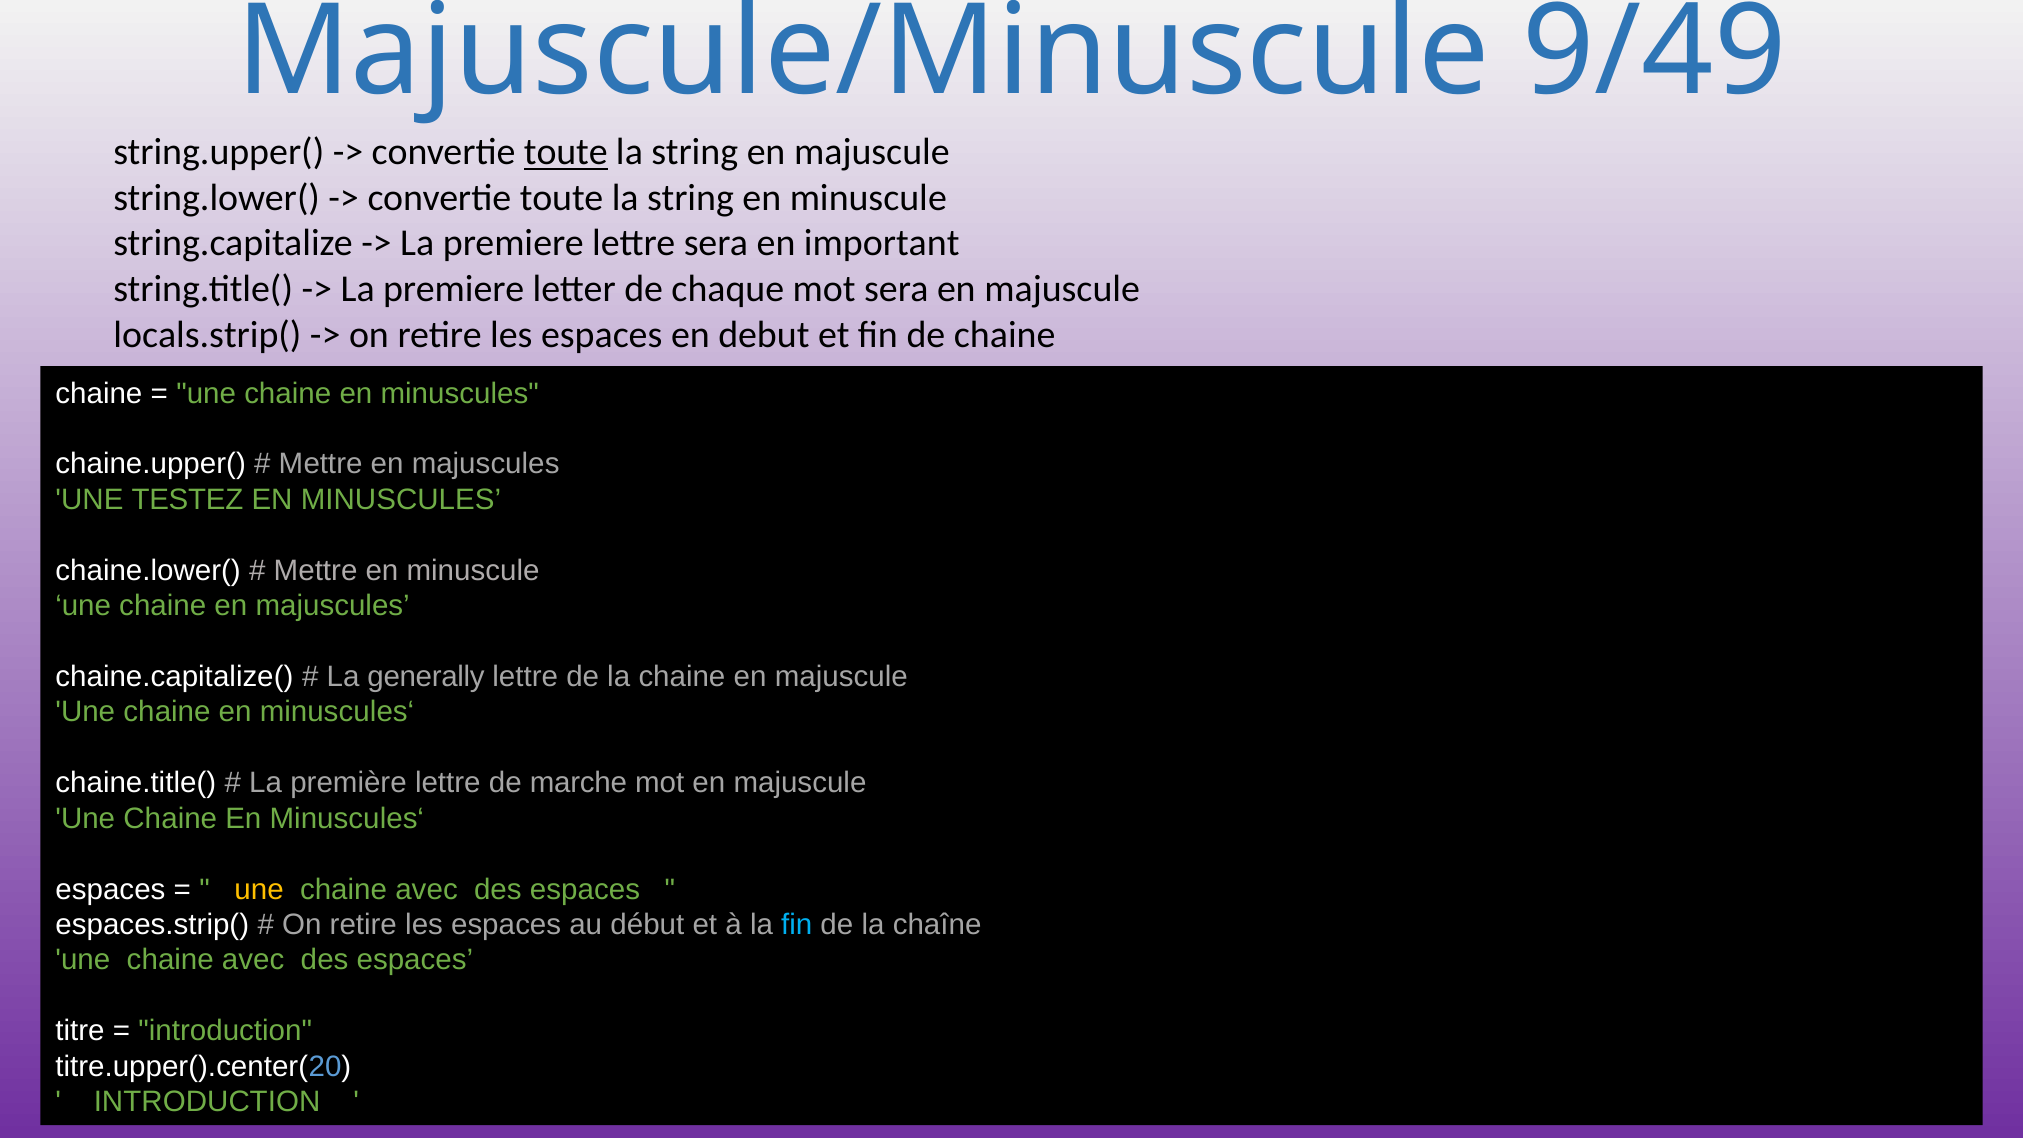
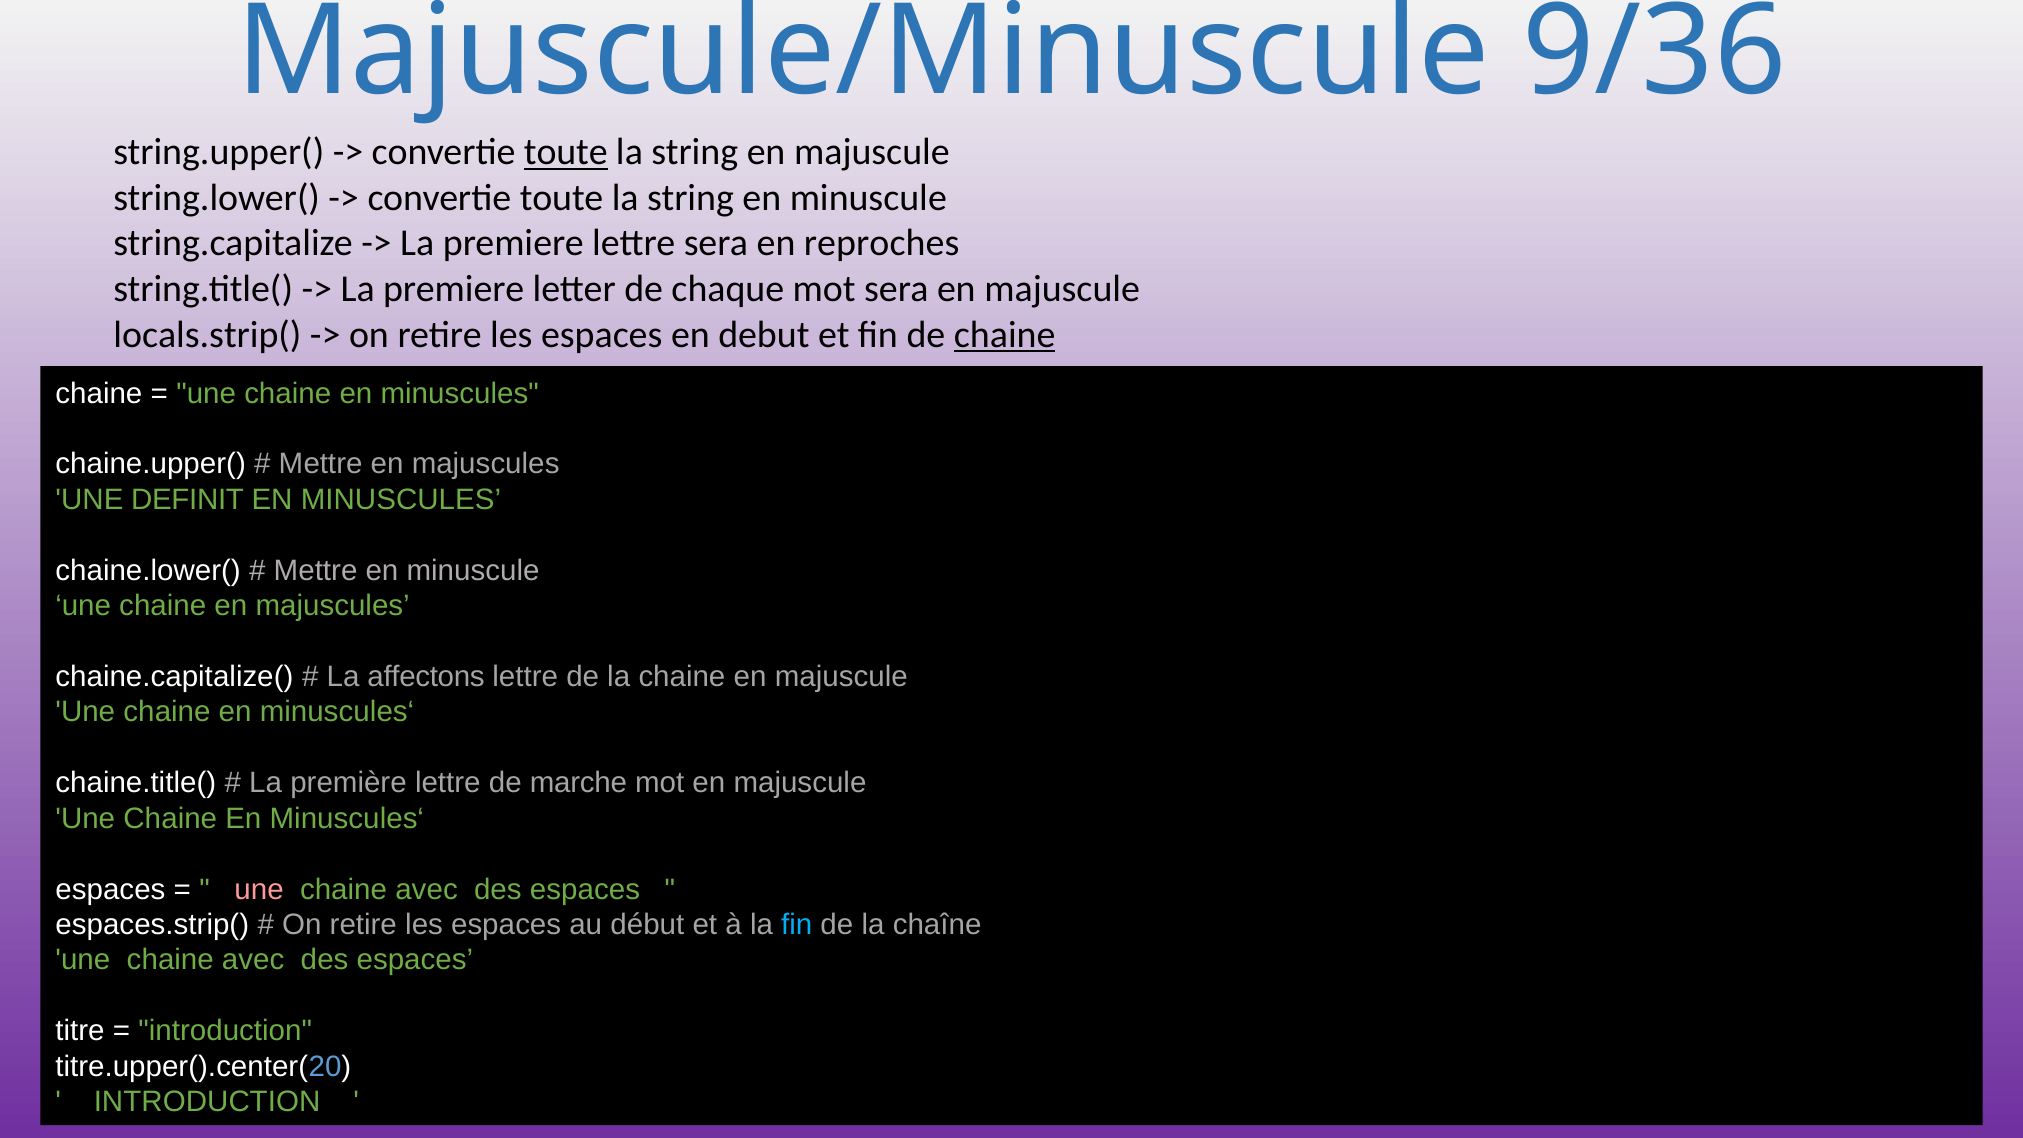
9/49: 9/49 -> 9/36
important: important -> reproches
chaine at (1005, 334) underline: none -> present
TESTEZ: TESTEZ -> DEFINIT
generally: generally -> affectons
une at (259, 889) colour: yellow -> pink
